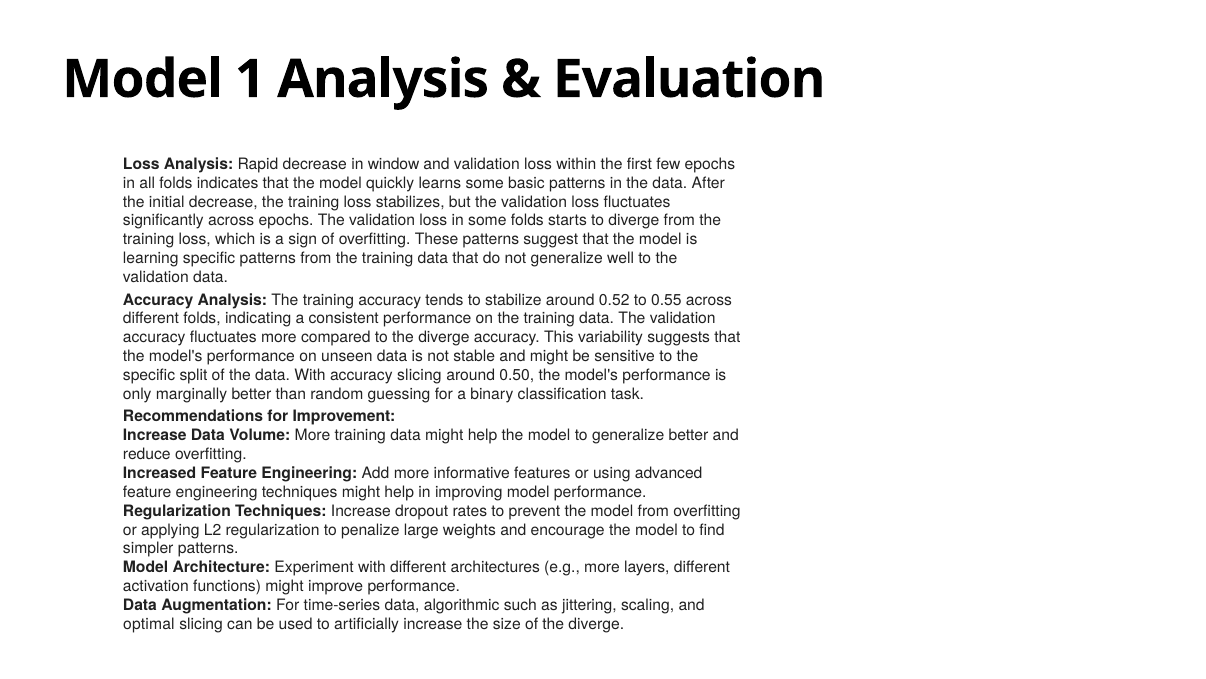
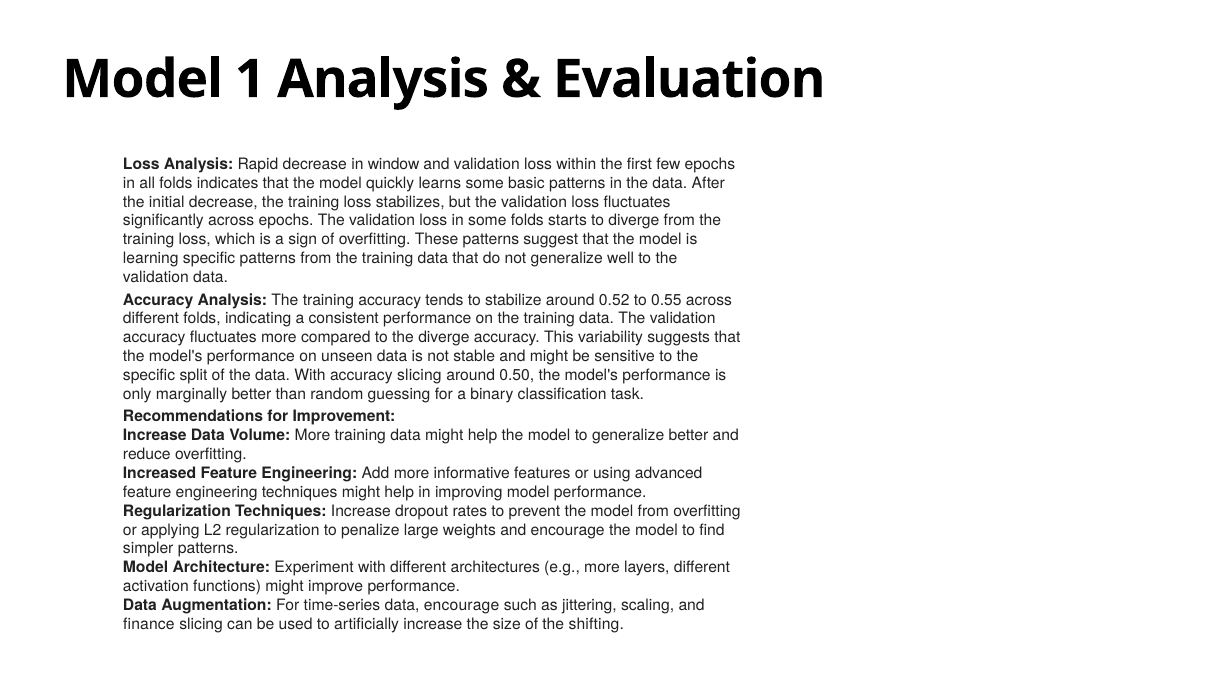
data algorithmic: algorithmic -> encourage
optimal: optimal -> finance
of the diverge: diverge -> shifting
